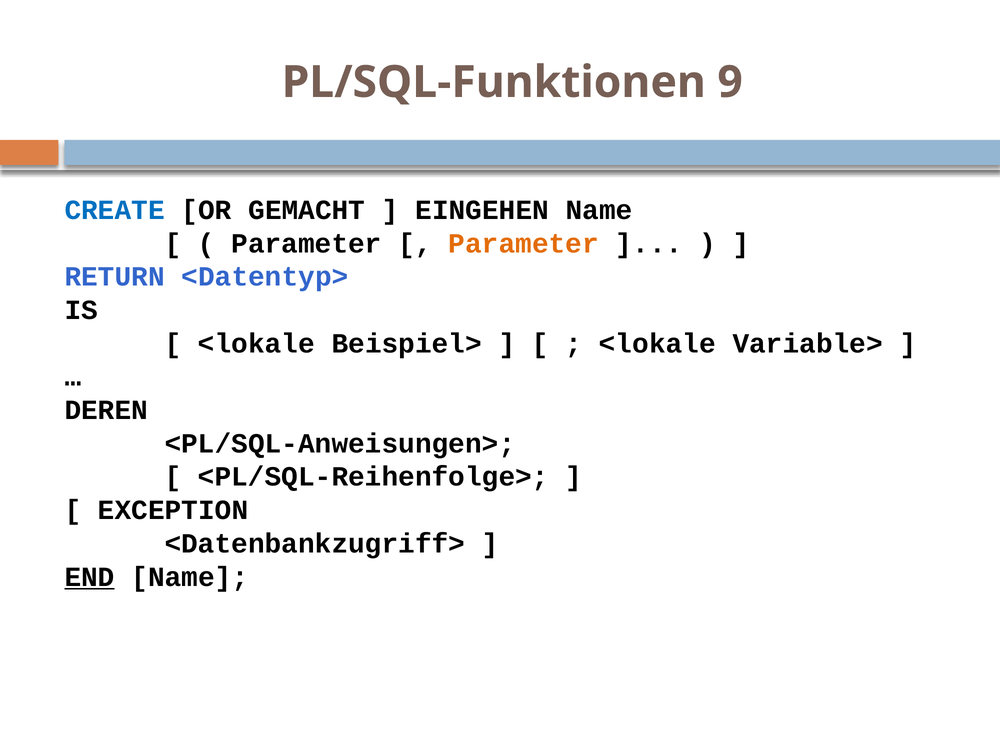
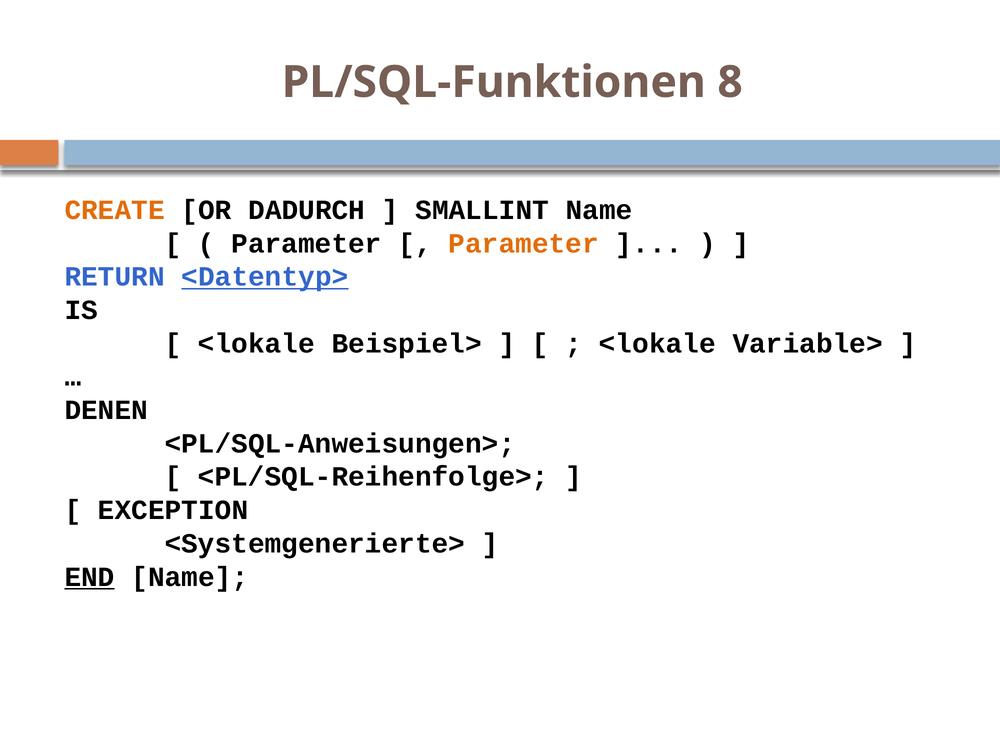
9: 9 -> 8
CREATE colour: blue -> orange
GEMACHT: GEMACHT -> DADURCH
EINGEHEN: EINGEHEN -> SMALLINT
<Datentyp> underline: none -> present
DEREN: DEREN -> DENEN
<Datenbankzugriff>: <Datenbankzugriff> -> <Systemgenerierte>
